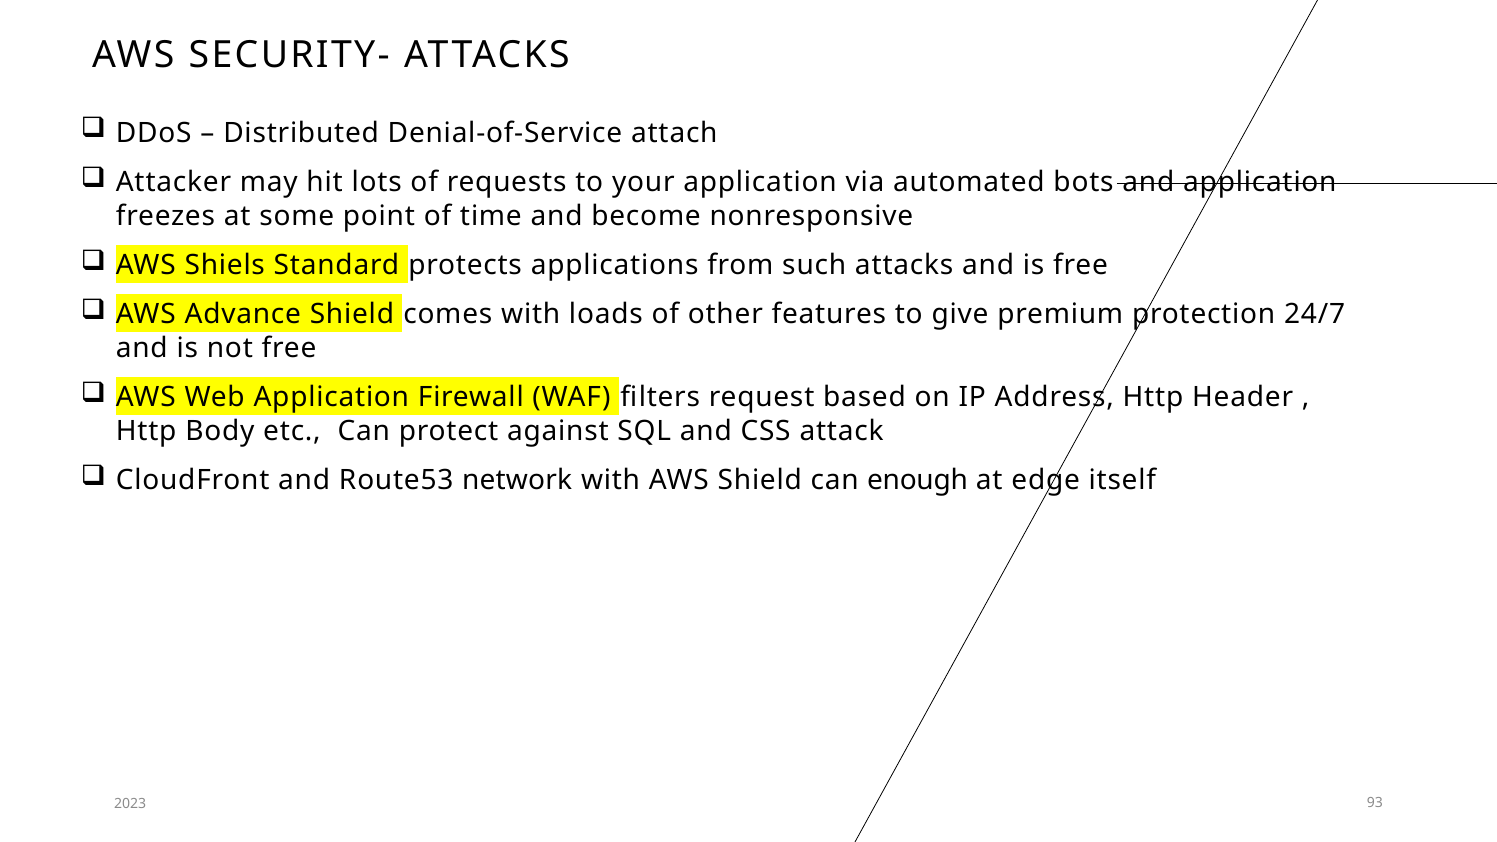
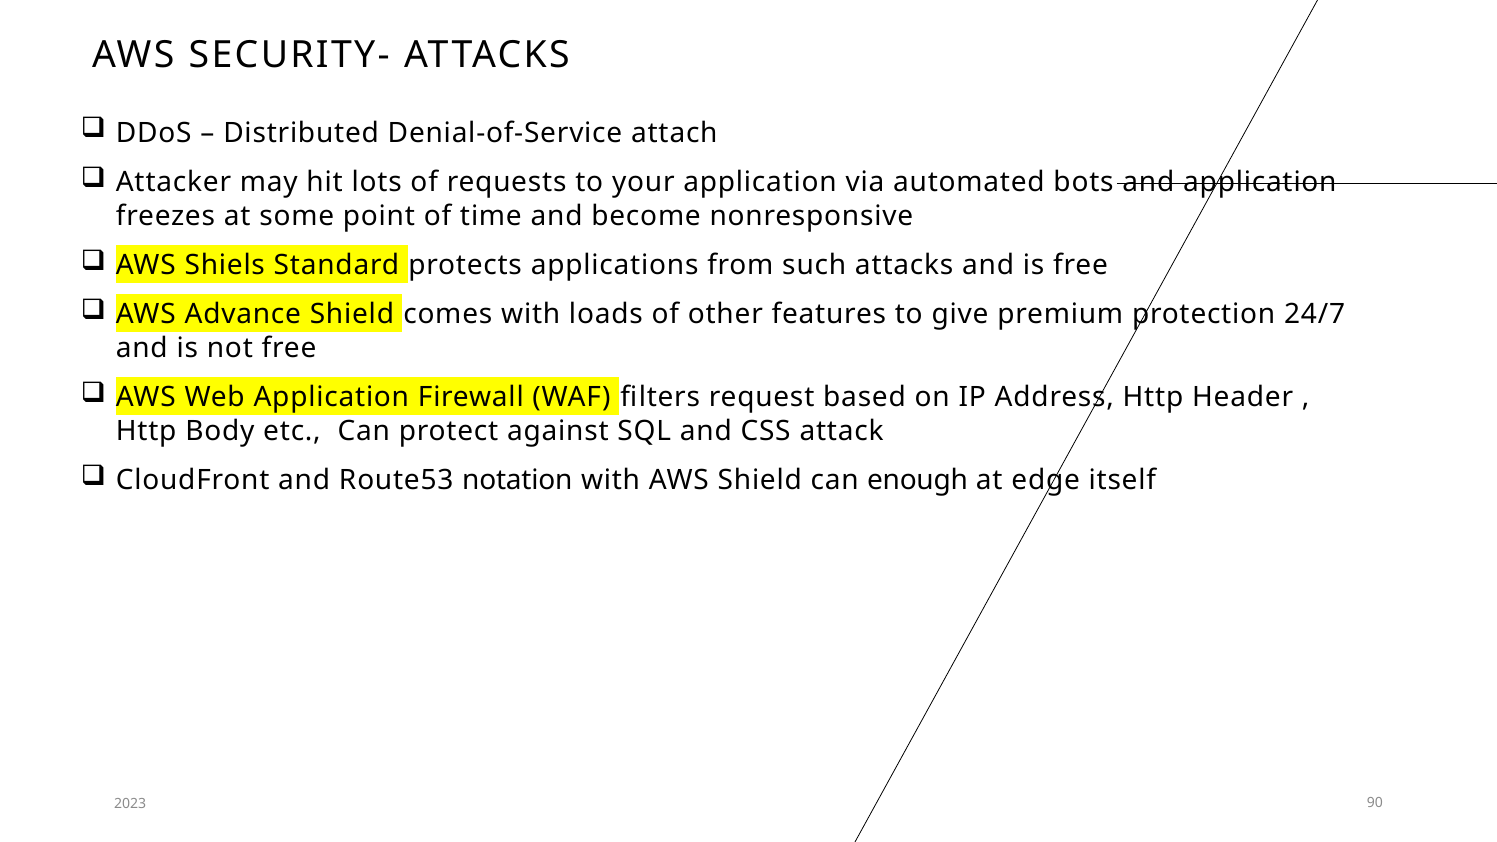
network: network -> notation
93: 93 -> 90
